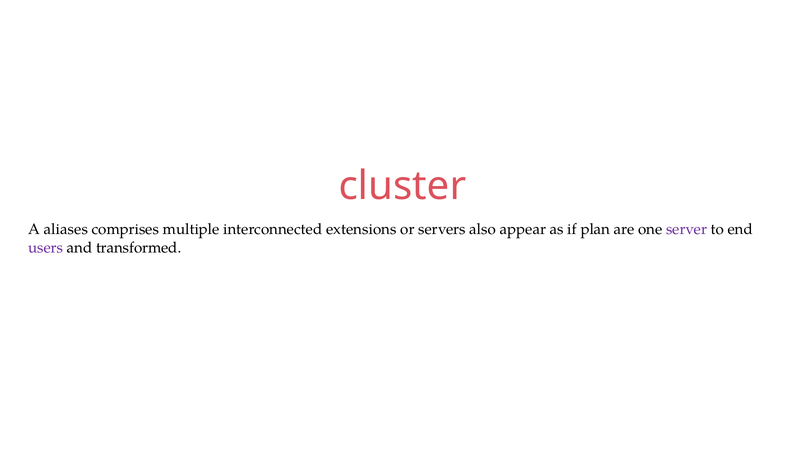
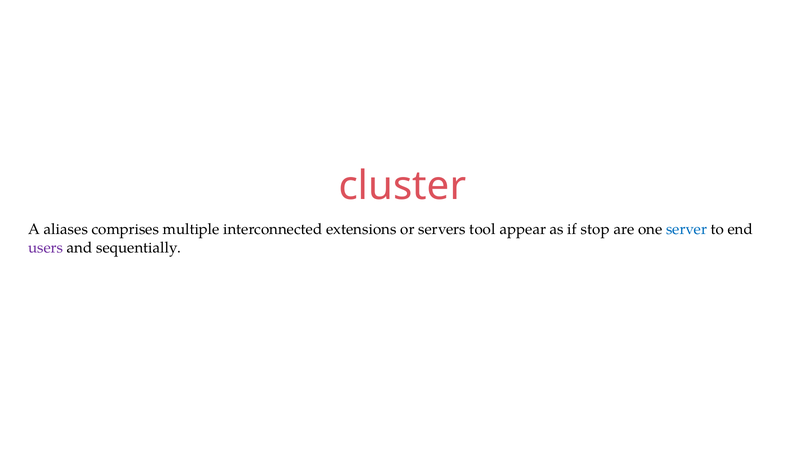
also: also -> tool
plan: plan -> stop
server colour: purple -> blue
transformed: transformed -> sequentially
